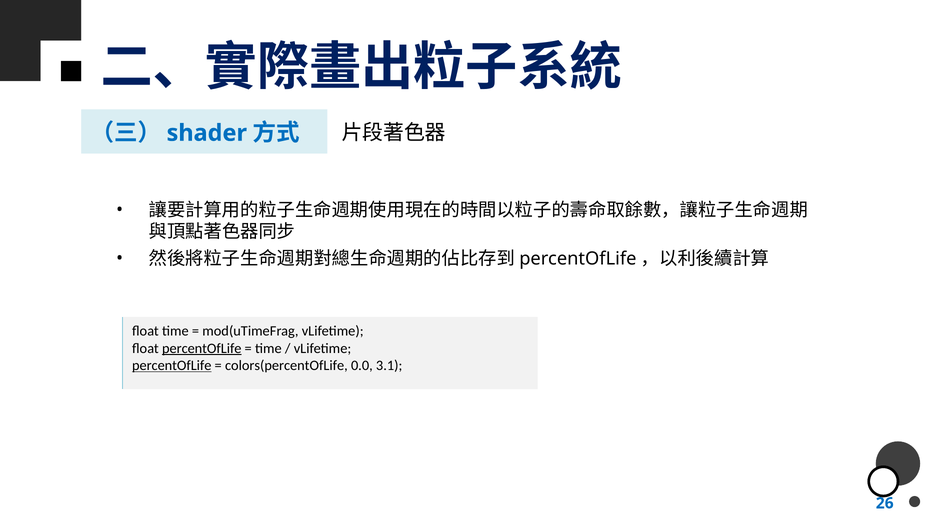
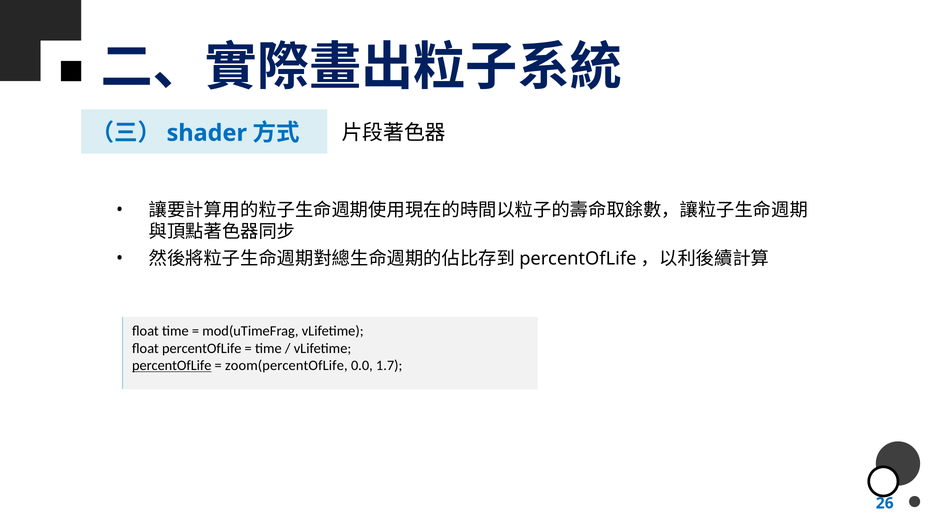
percentOfLife at (202, 349) underline: present -> none
colors(percentOfLife: colors(percentOfLife -> zoom(percentOfLife
3.1: 3.1 -> 1.7
